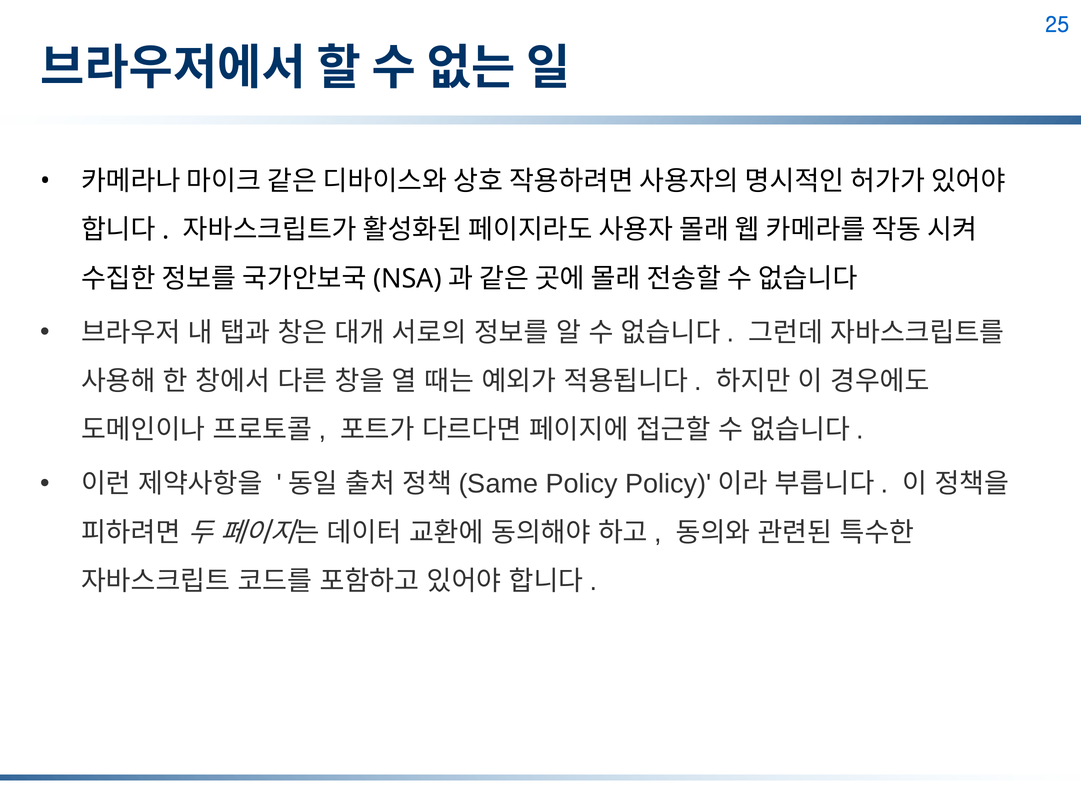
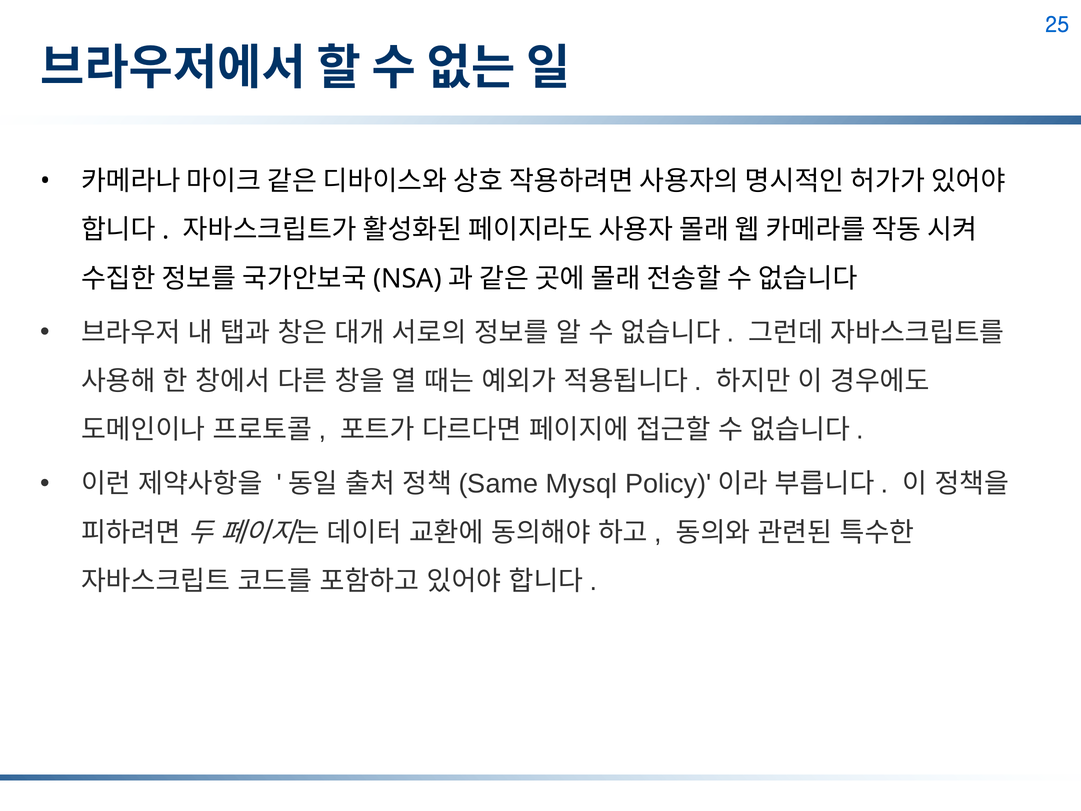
Policy at (582, 484): Policy -> Mysql
